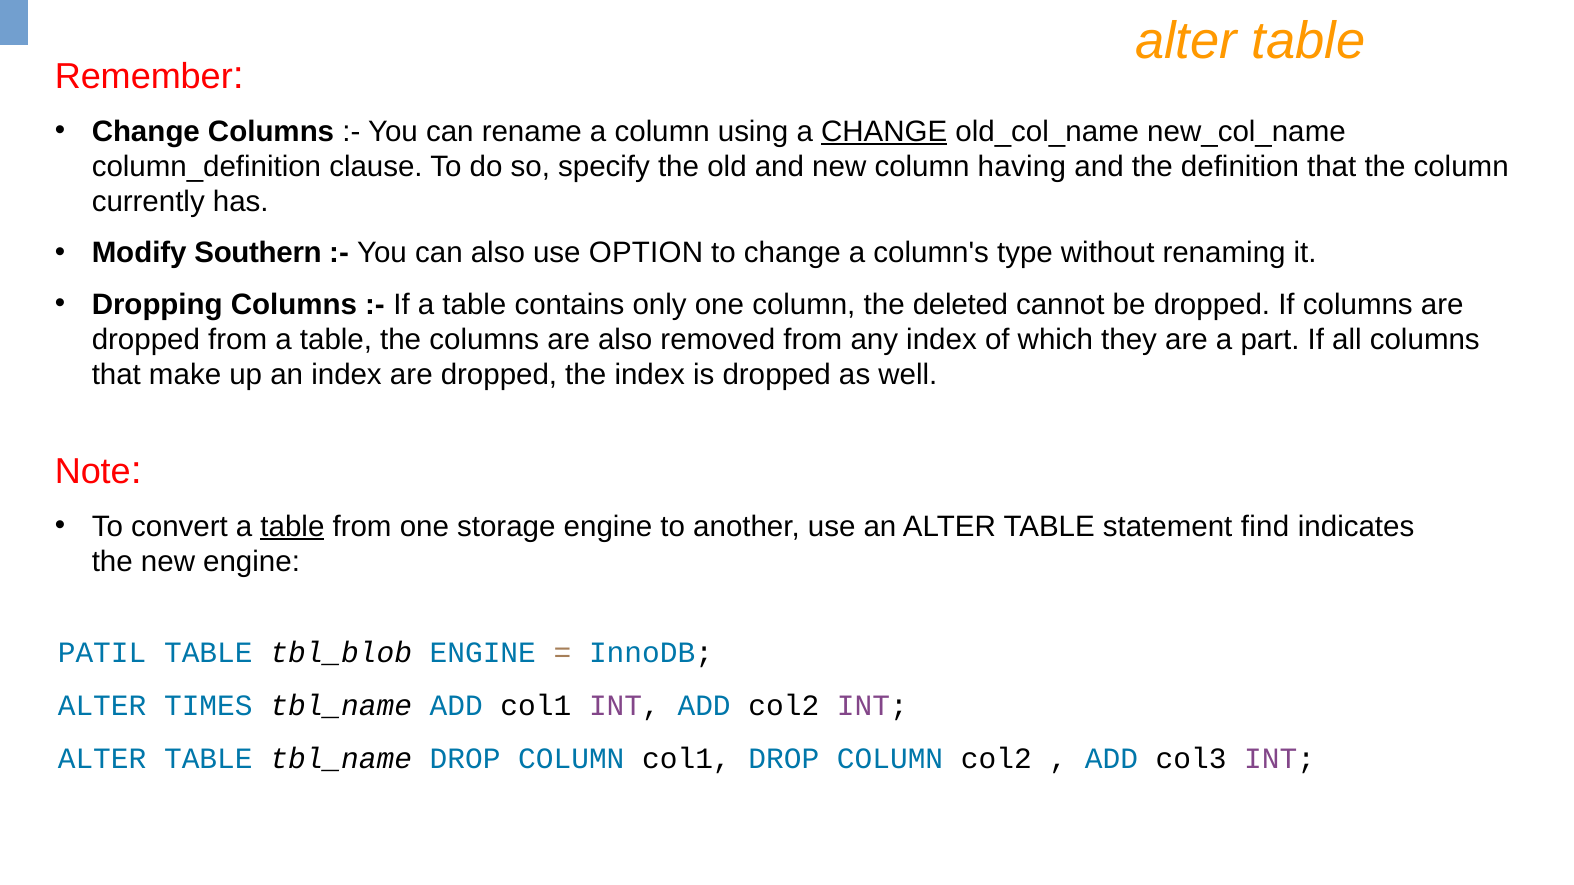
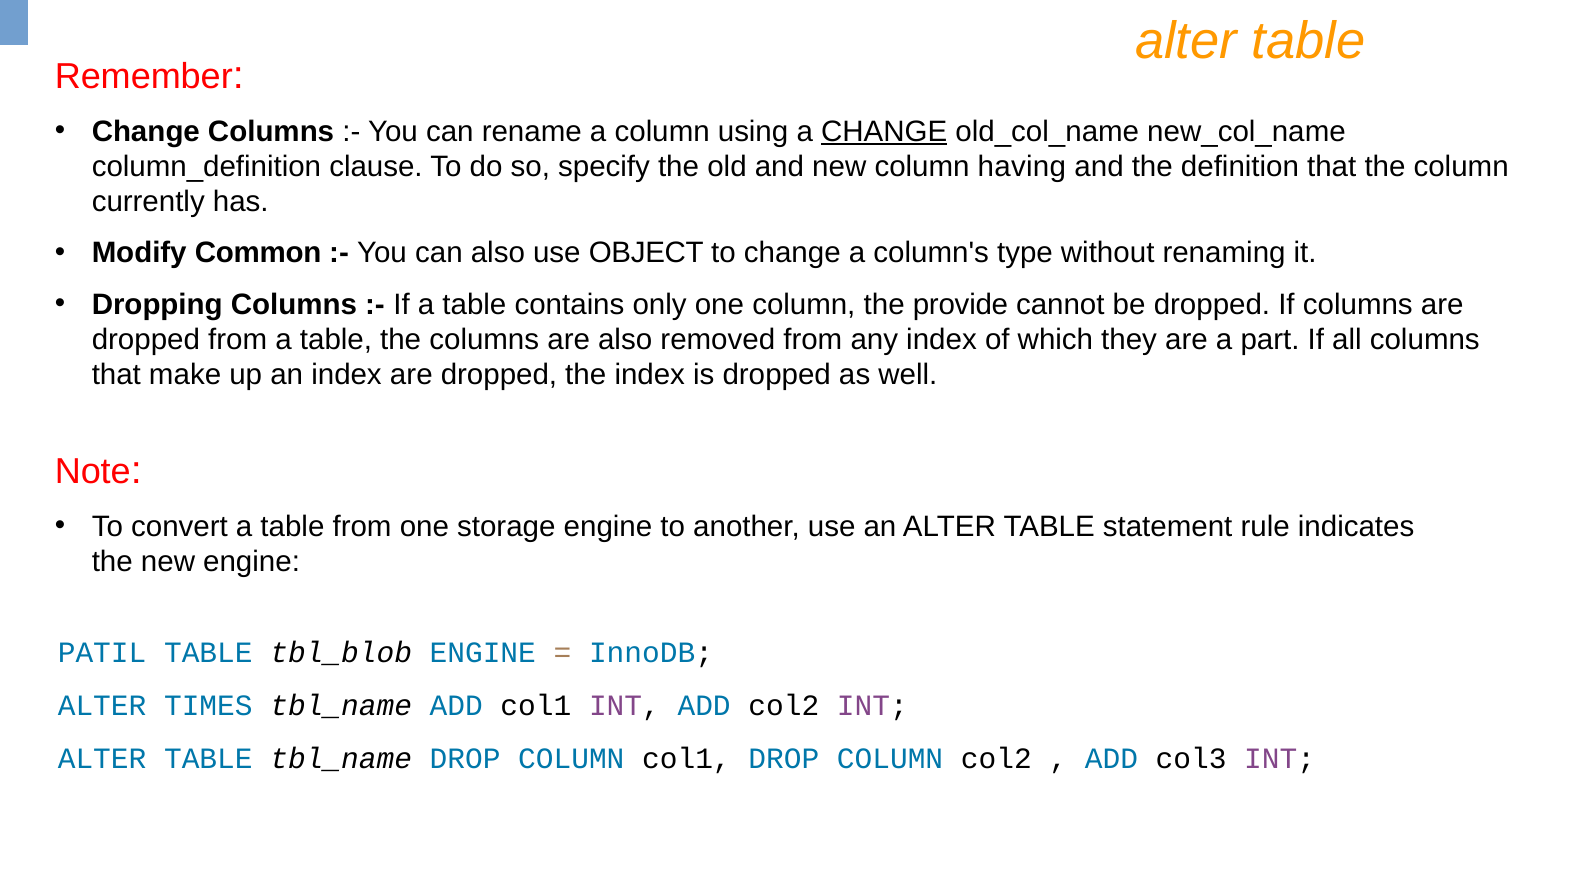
Southern: Southern -> Common
OPTION: OPTION -> OBJECT
deleted: deleted -> provide
table at (292, 527) underline: present -> none
find: find -> rule
